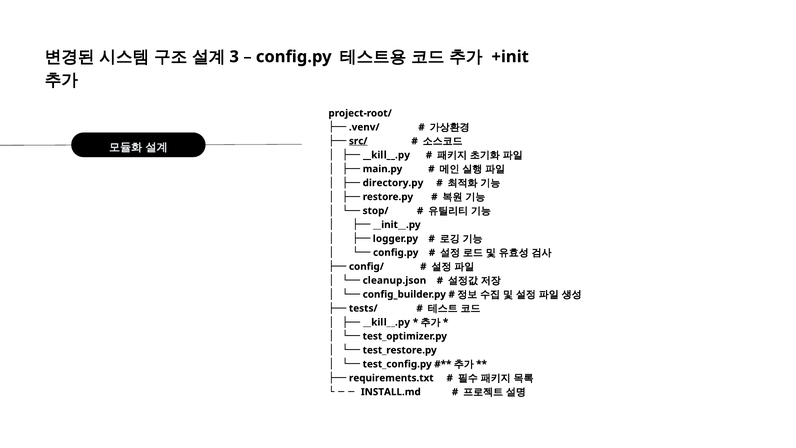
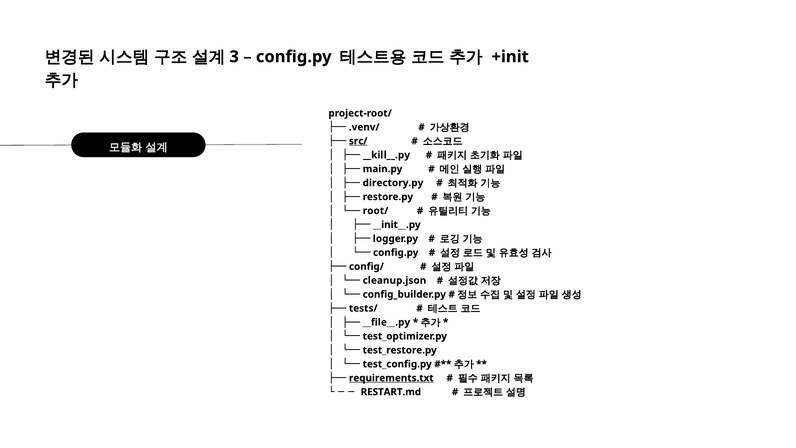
stop/: stop/ -> root/
__kill__.py at (386, 322): __kill__.py -> __file__.py
requirements.txt underline: none -> present
INSTALL.md: INSTALL.md -> RESTART.md
